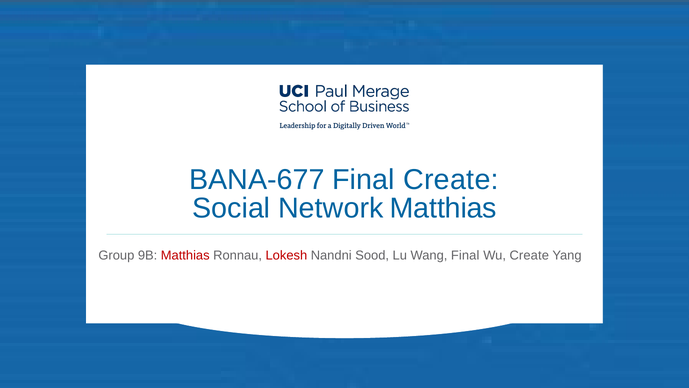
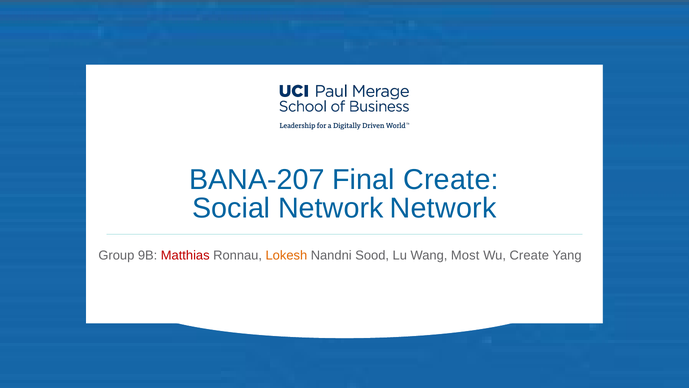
BANA-677: BANA-677 -> BANA-207
Network Matthias: Matthias -> Network
Lokesh colour: red -> orange
Wang Final: Final -> Most
